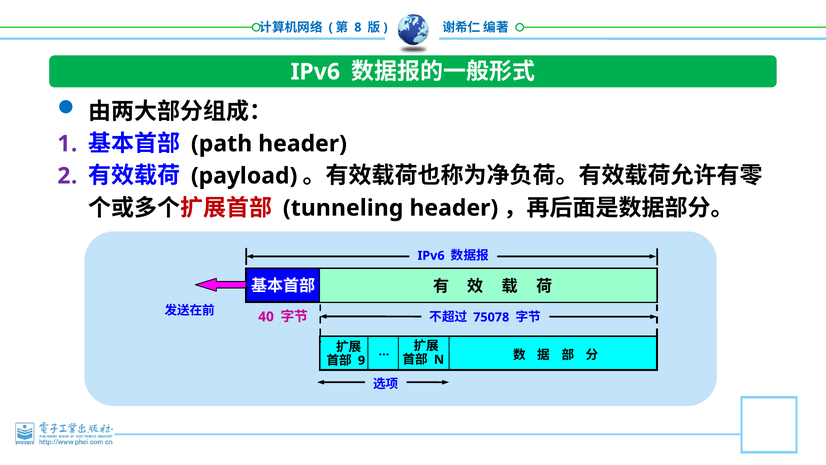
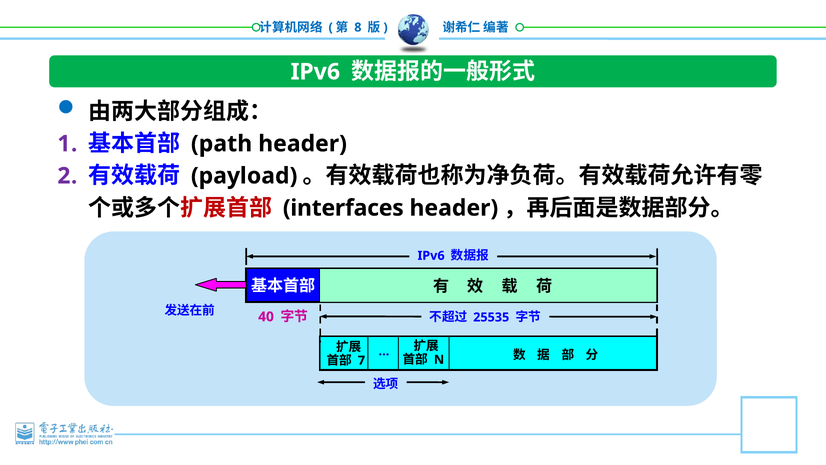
tunneling: tunneling -> interfaces
75078: 75078 -> 25535
9: 9 -> 7
